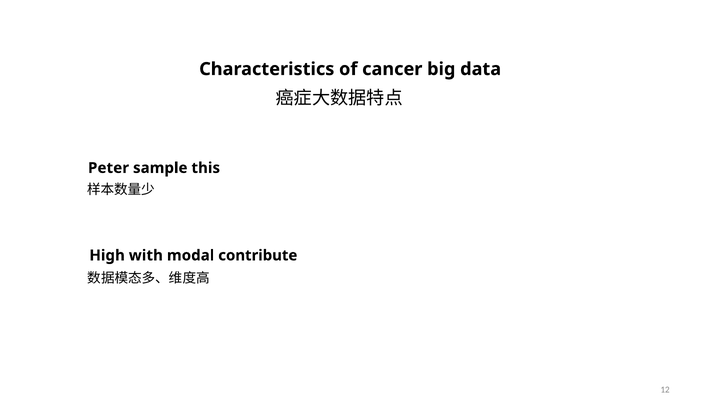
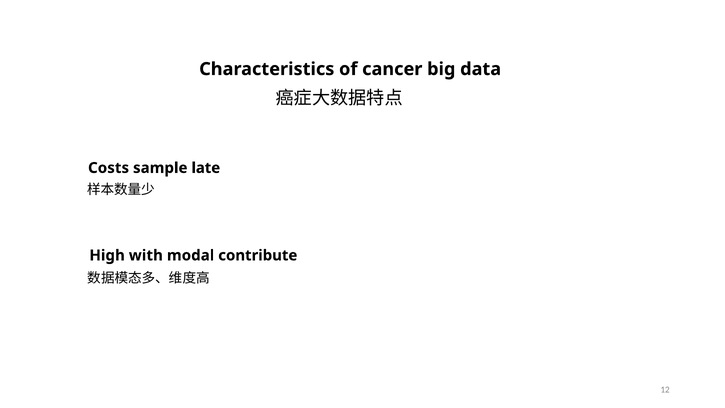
Peter: Peter -> Costs
this: this -> late
